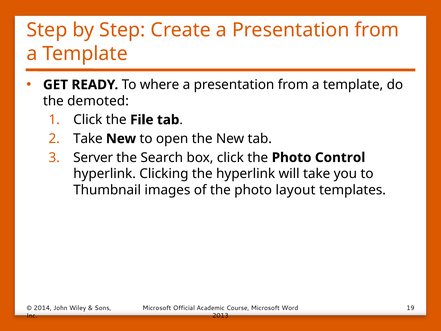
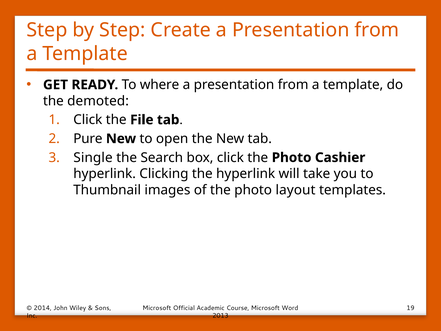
Take at (88, 139): Take -> Pure
Server: Server -> Single
Control: Control -> Cashier
